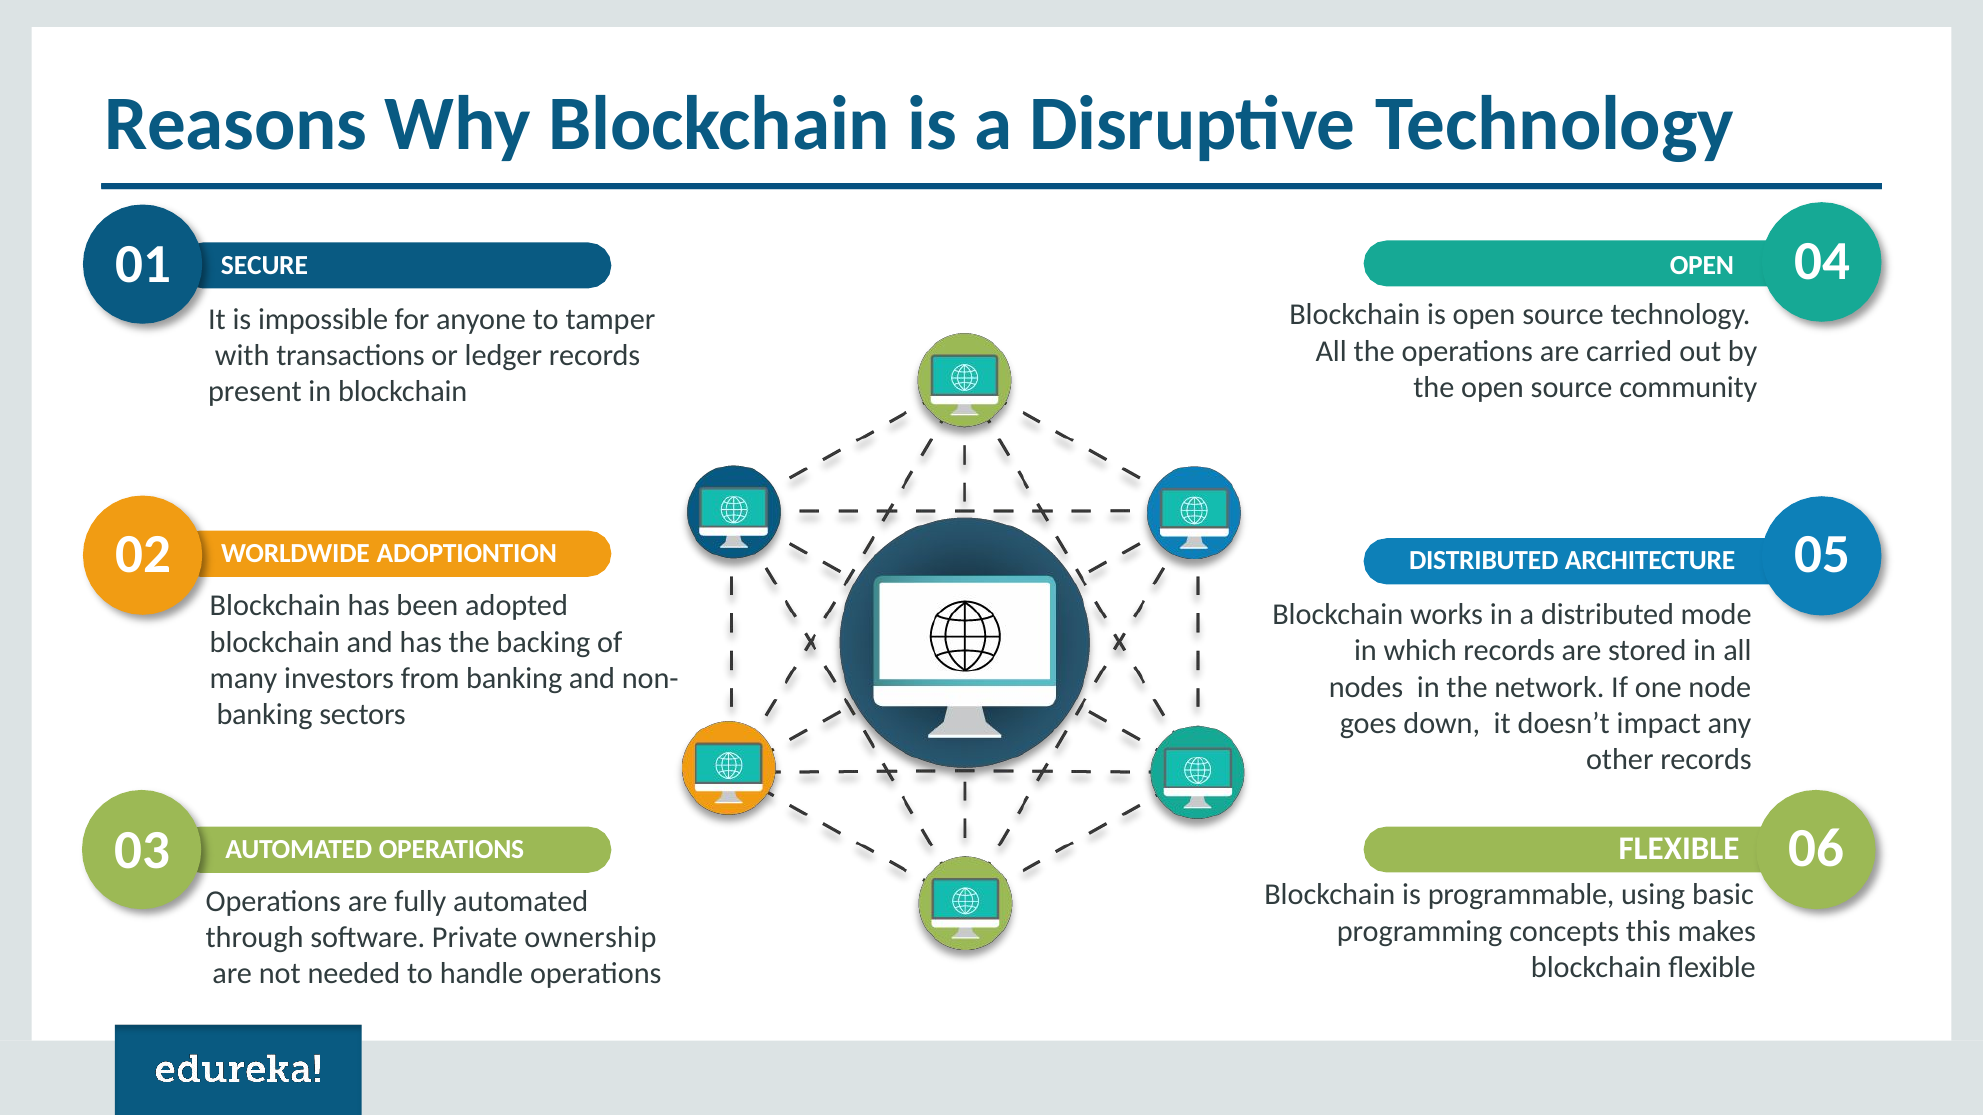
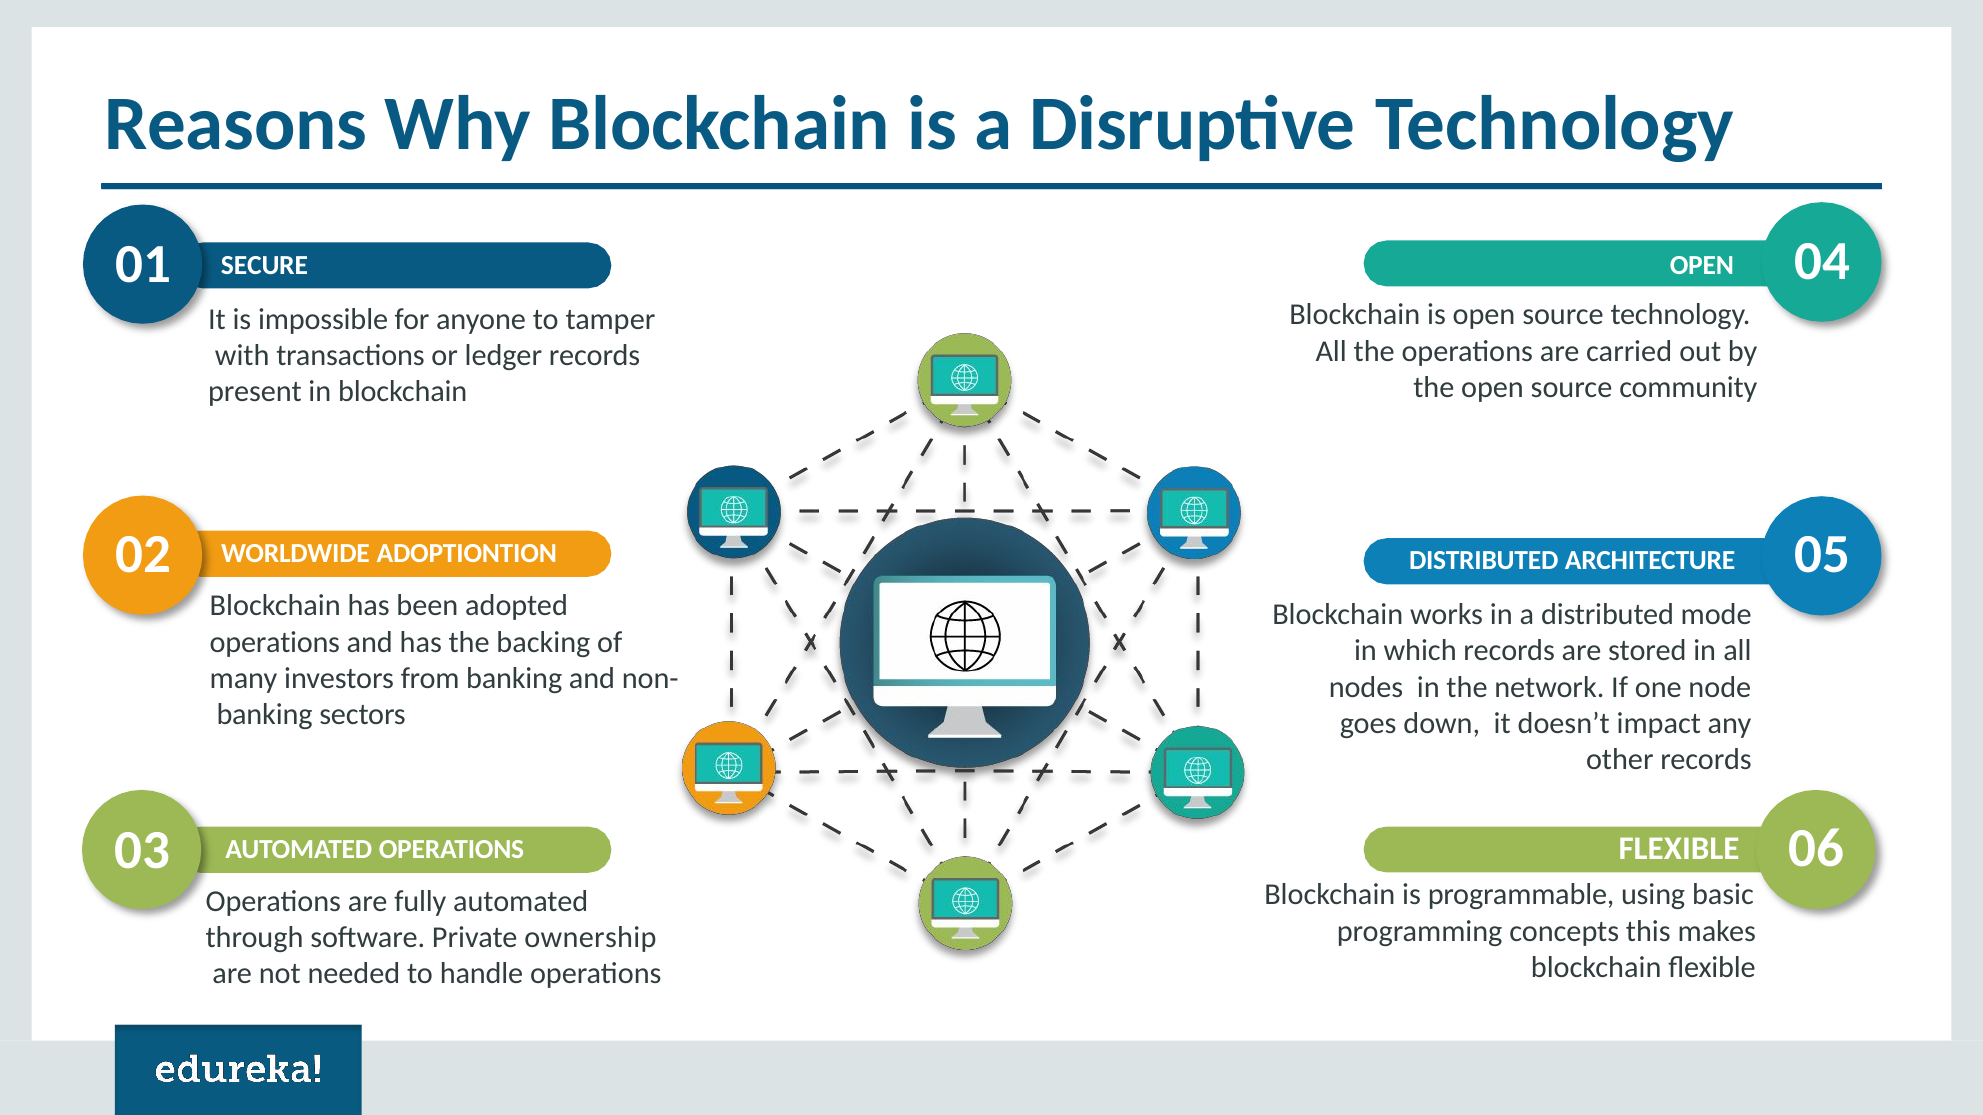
blockchain at (275, 642): blockchain -> operations
